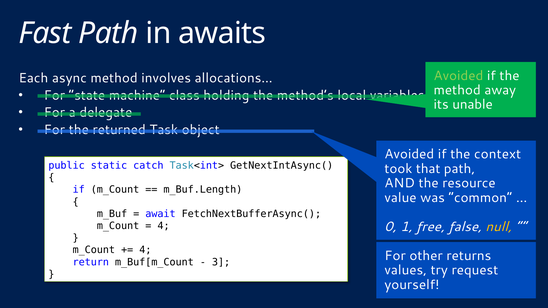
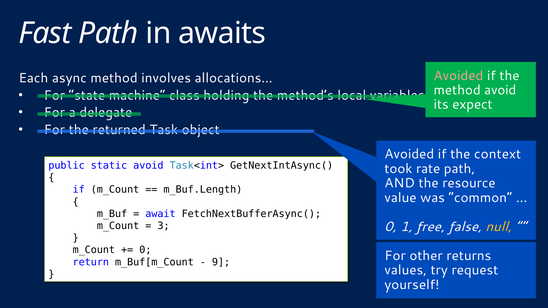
Avoided at (458, 76) colour: light green -> pink
method away: away -> avoid
unable: unable -> expect
static catch: catch -> avoid
that: that -> rate
4 at (164, 226): 4 -> 3
4 at (145, 250): 4 -> 0
3: 3 -> 9
